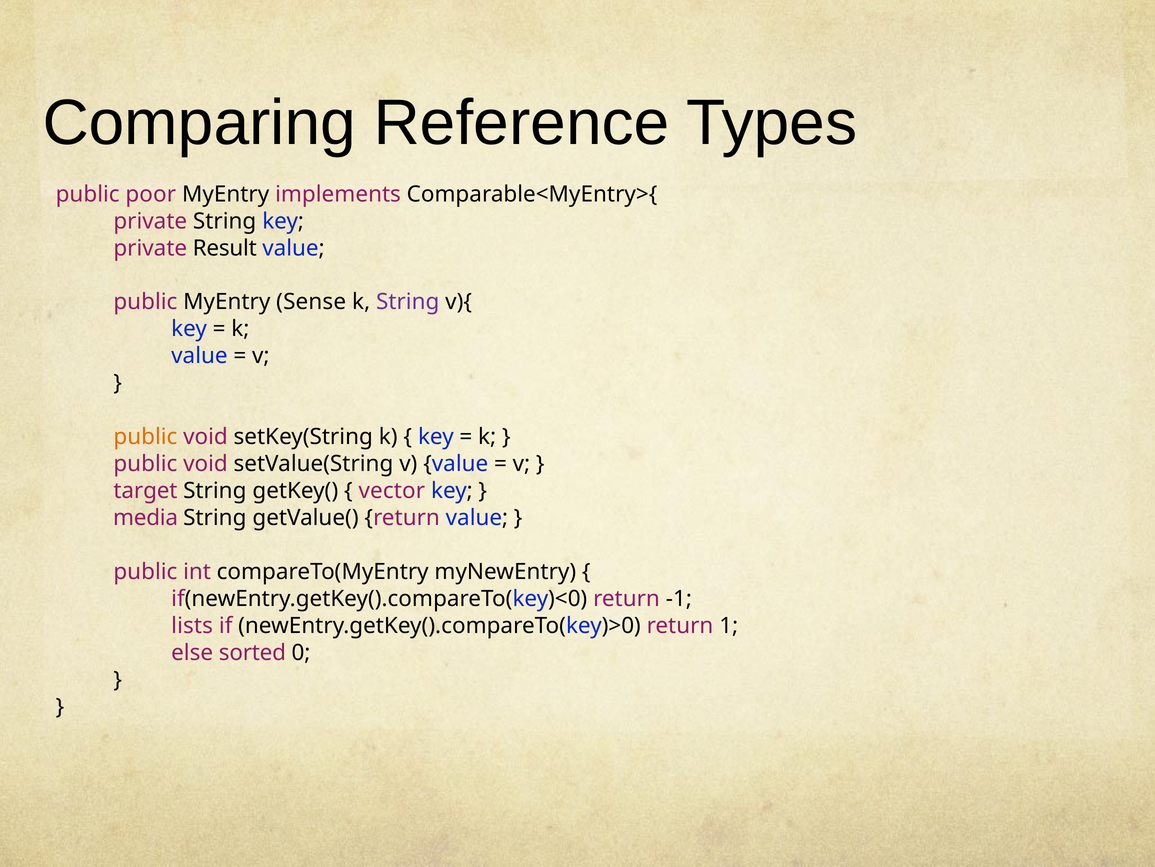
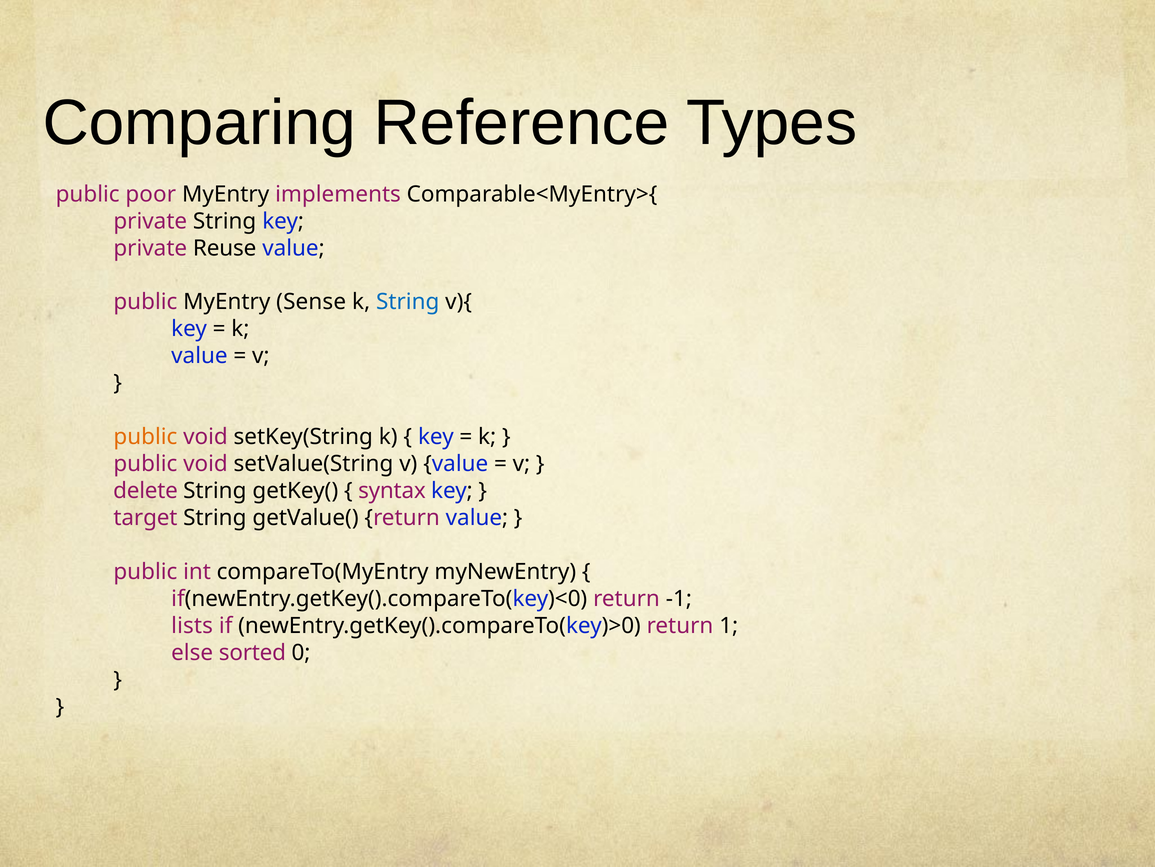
Result: Result -> Reuse
String at (408, 302) colour: purple -> blue
target: target -> delete
vector: vector -> syntax
media: media -> target
